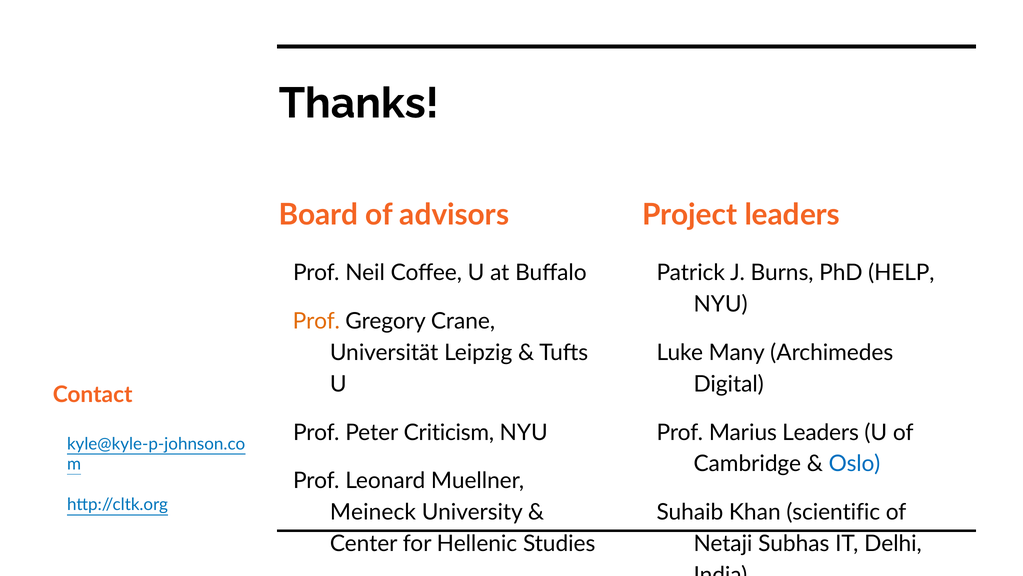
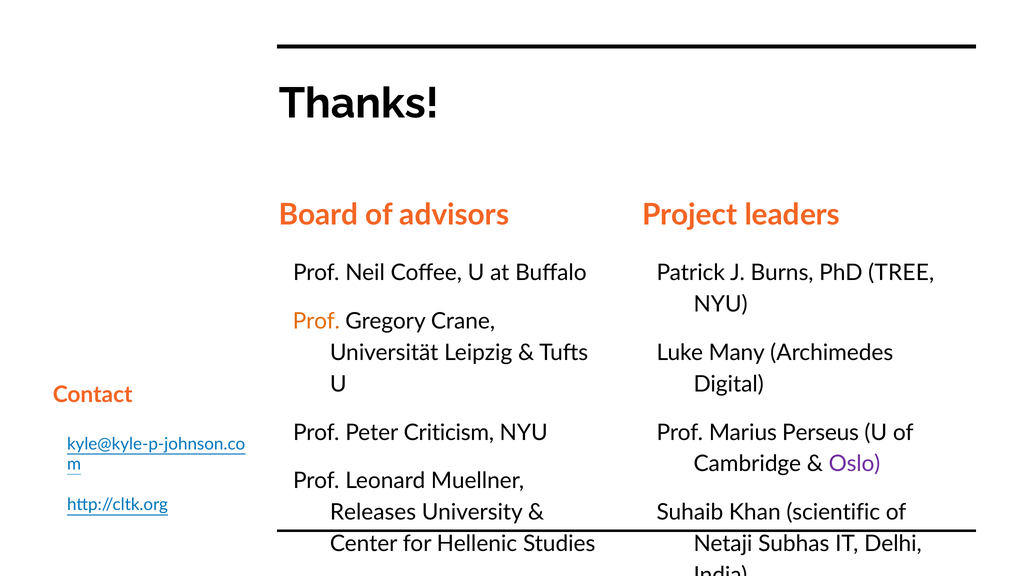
HELP: HELP -> TREE
Marius Leaders: Leaders -> Perseus
Oslo colour: blue -> purple
Meineck: Meineck -> Releases
